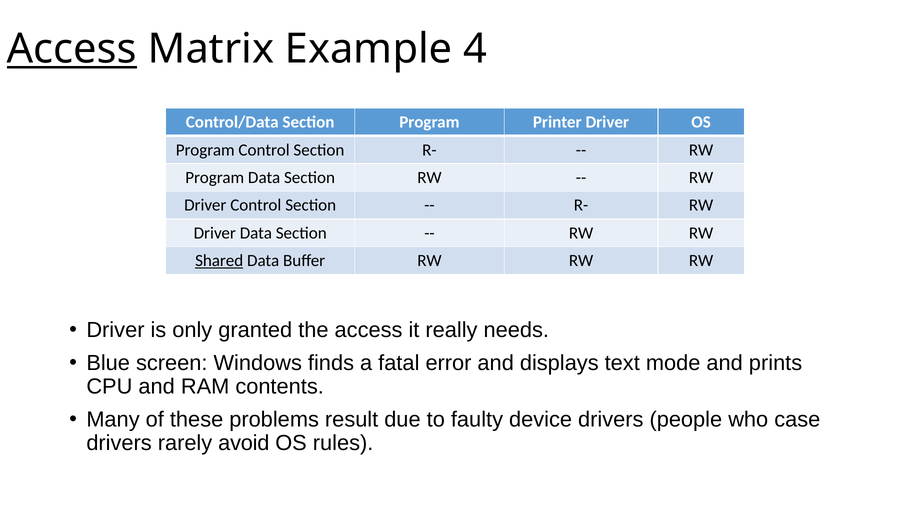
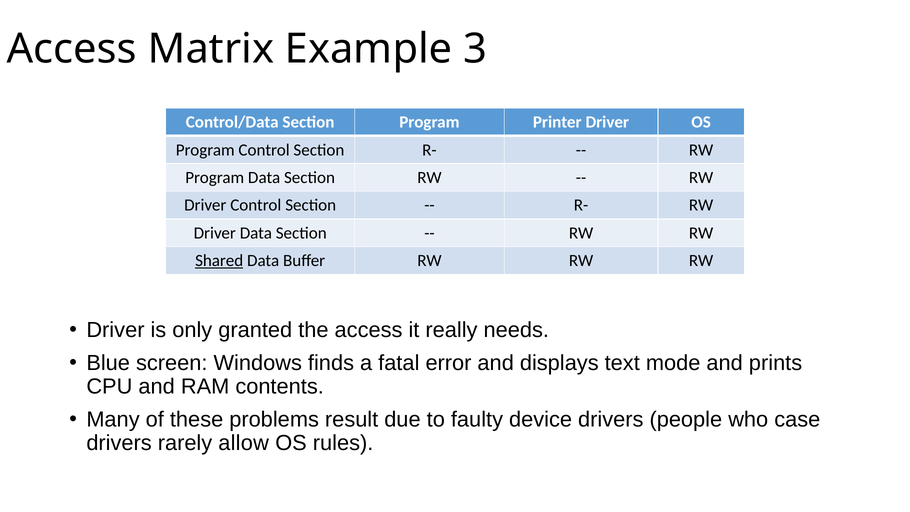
Access at (72, 49) underline: present -> none
4: 4 -> 3
avoid: avoid -> allow
